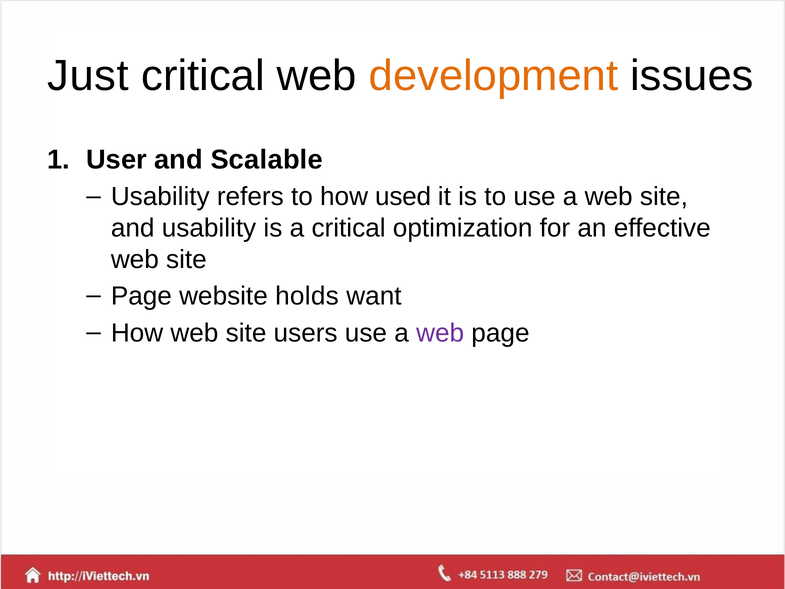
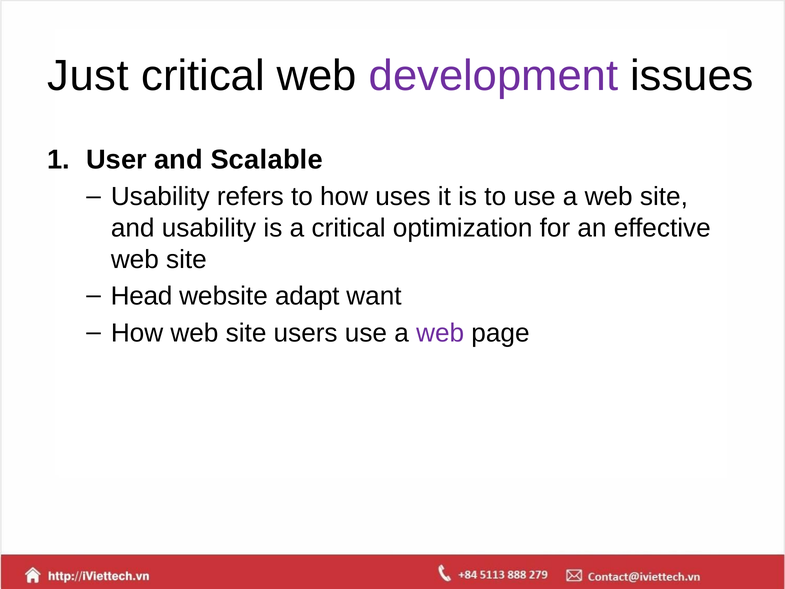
development colour: orange -> purple
used: used -> uses
Page at (141, 296): Page -> Head
holds: holds -> adapt
